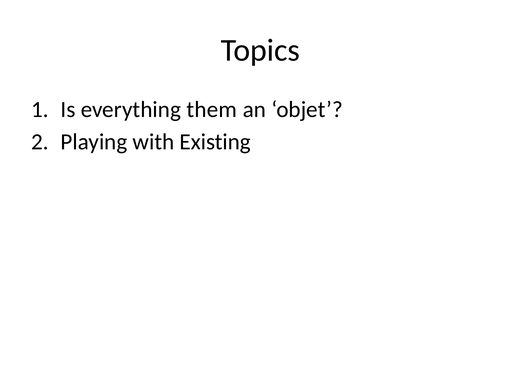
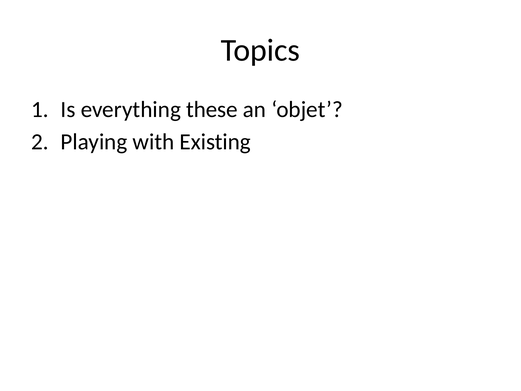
them: them -> these
